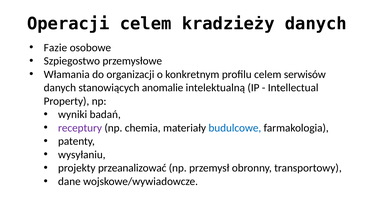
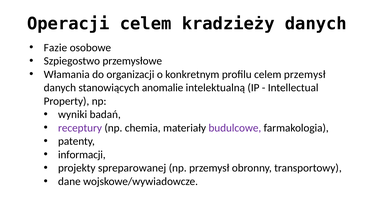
celem serwisów: serwisów -> przemysł
budulcowe colour: blue -> purple
wysyłaniu: wysyłaniu -> informacji
przeanalizować: przeanalizować -> spreparowanej
